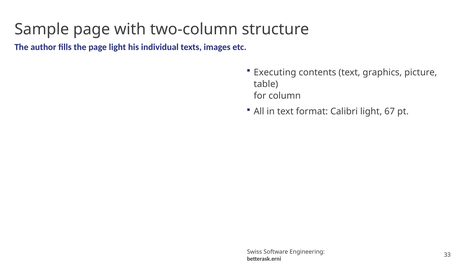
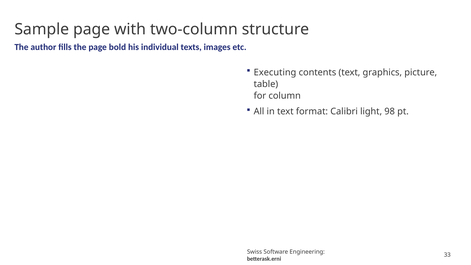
page light: light -> bold
67: 67 -> 98
